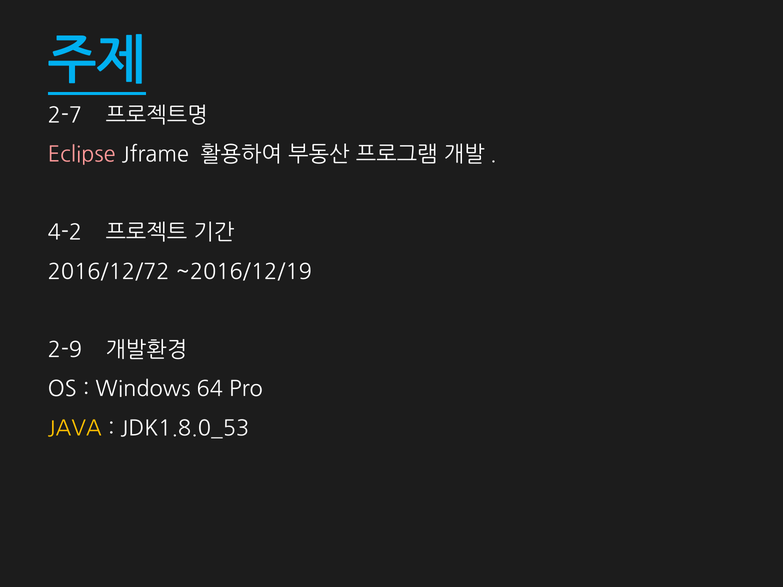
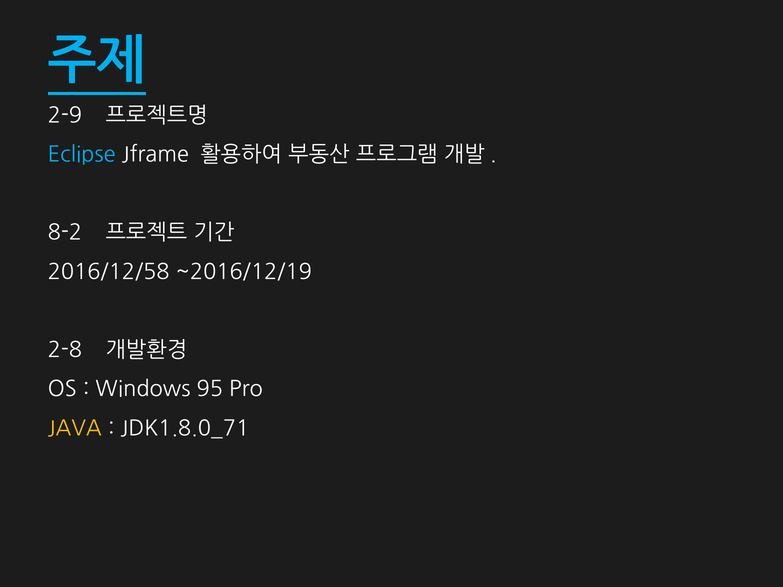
2-7: 2-7 -> 2-9
Eclipse colour: pink -> light blue
4-2: 4-2 -> 8-2
2016/12/72: 2016/12/72 -> 2016/12/58
2-9: 2-9 -> 2-8
64: 64 -> 95
JDK1.8.0_53: JDK1.8.0_53 -> JDK1.8.0_71
